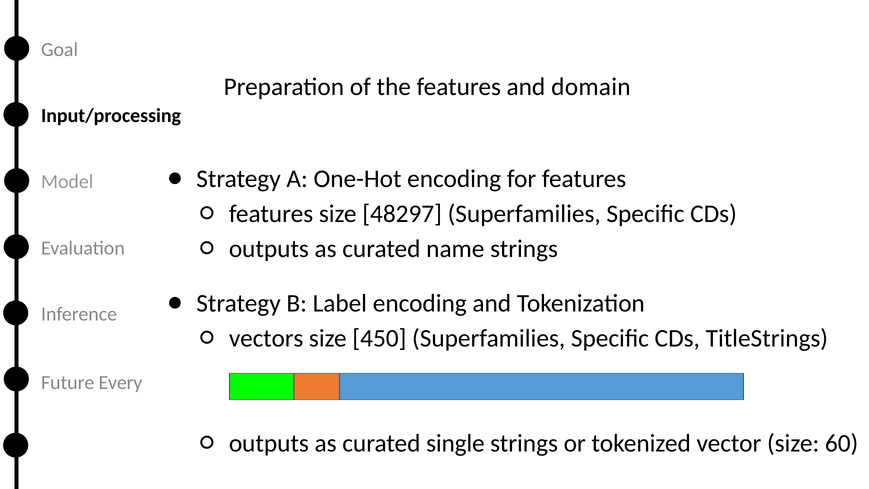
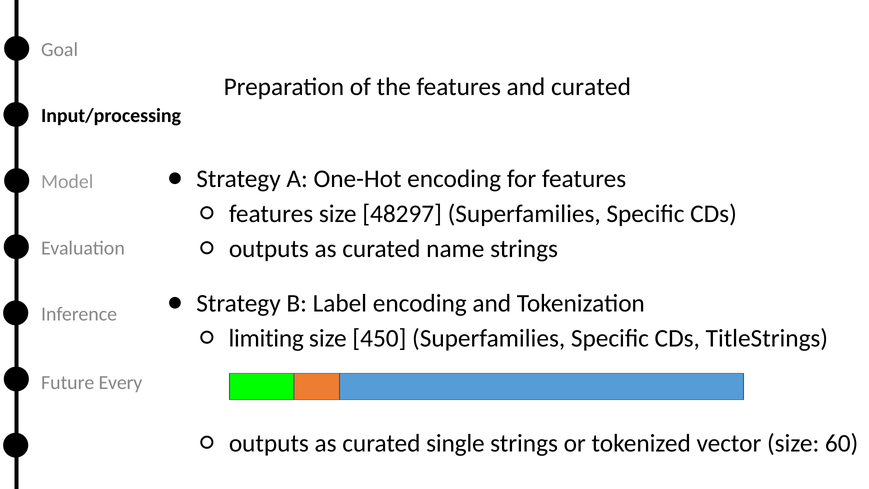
and domain: domain -> curated
vectors: vectors -> limiting
